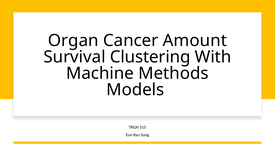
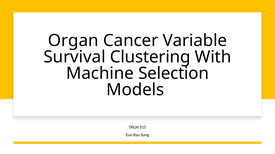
Amount: Amount -> Variable
Methods: Methods -> Selection
